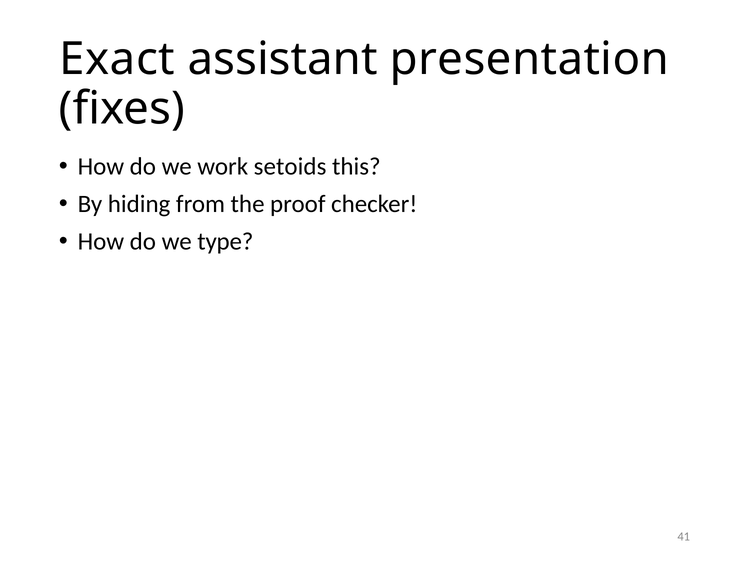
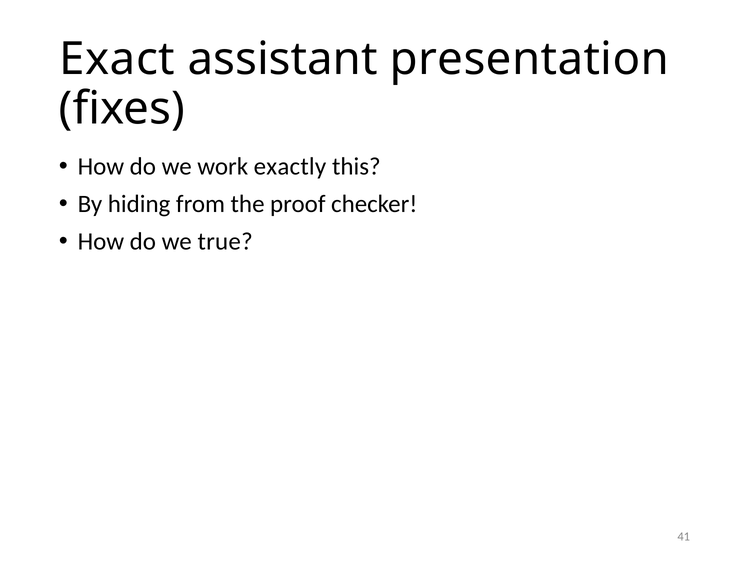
setoids: setoids -> exactly
type: type -> true
